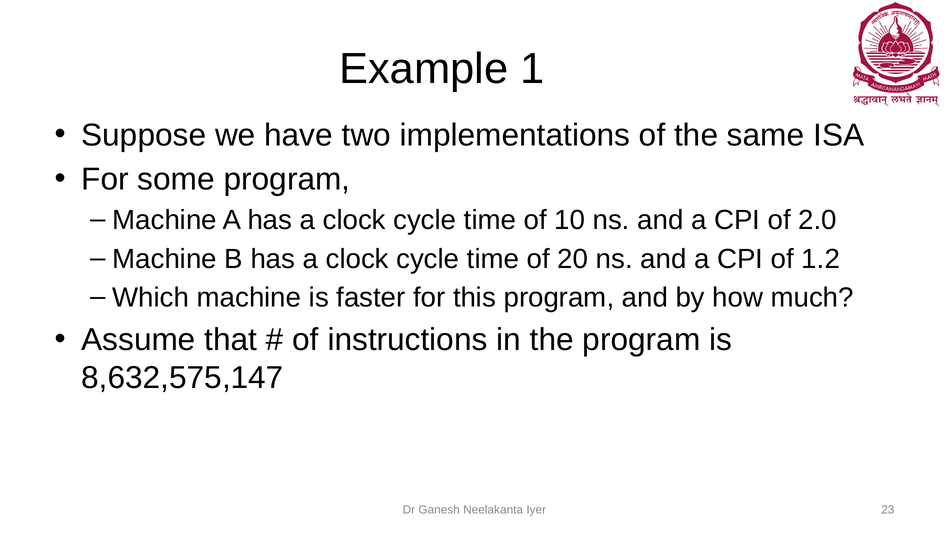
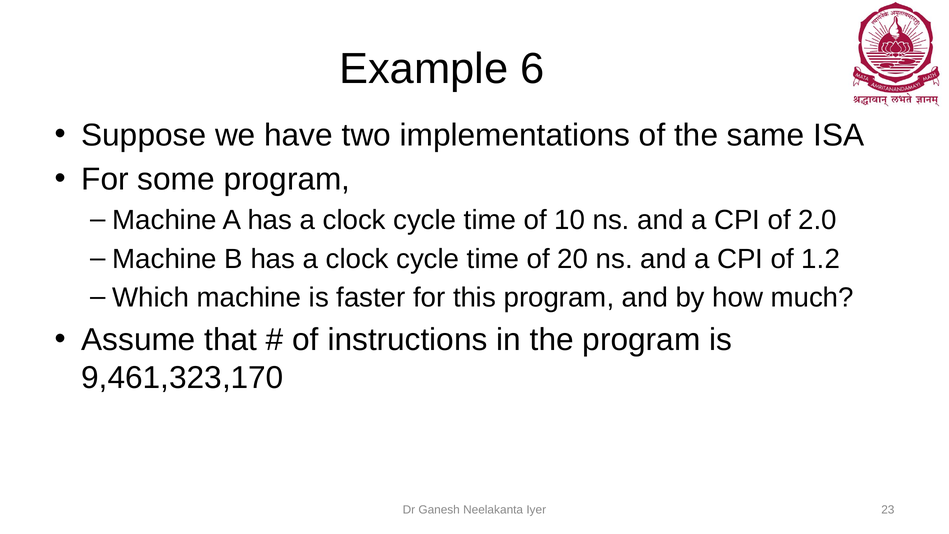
1: 1 -> 6
8,632,575,147: 8,632,575,147 -> 9,461,323,170
